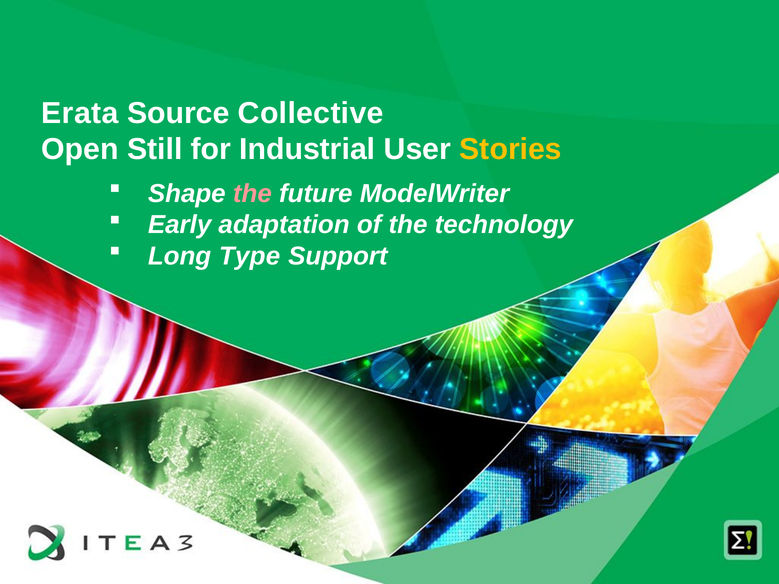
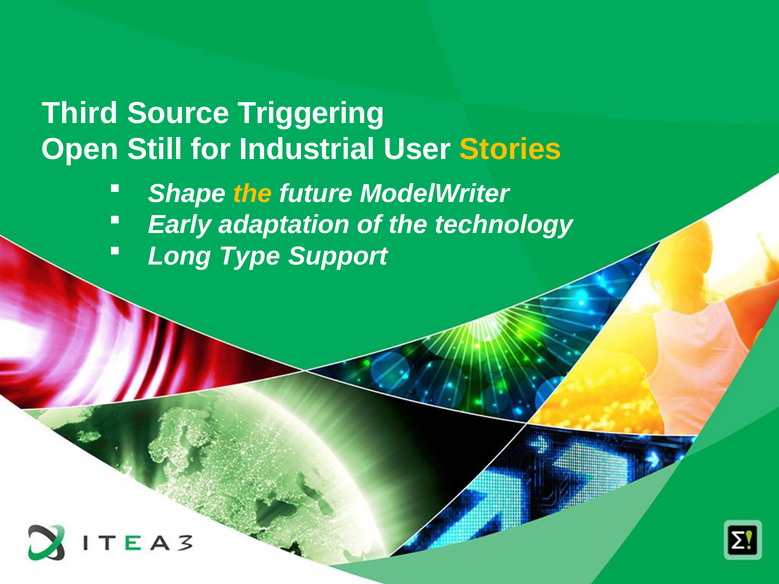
Erata: Erata -> Third
Collective: Collective -> Triggering
the at (252, 194) colour: pink -> yellow
